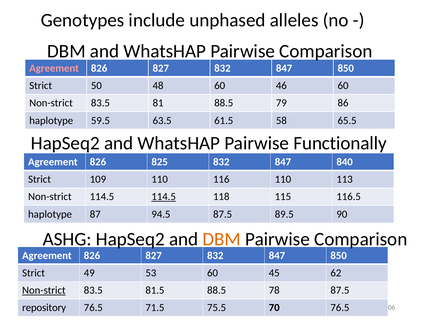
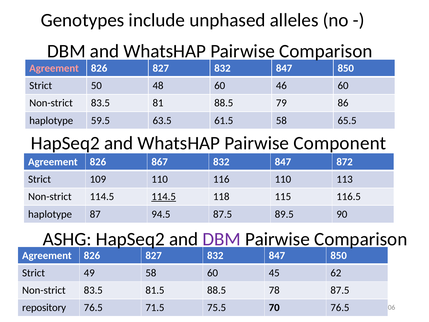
Functionally: Functionally -> Component
825: 825 -> 867
840: 840 -> 872
DBM at (222, 239) colour: orange -> purple
49 53: 53 -> 58
Non-strict at (44, 290) underline: present -> none
